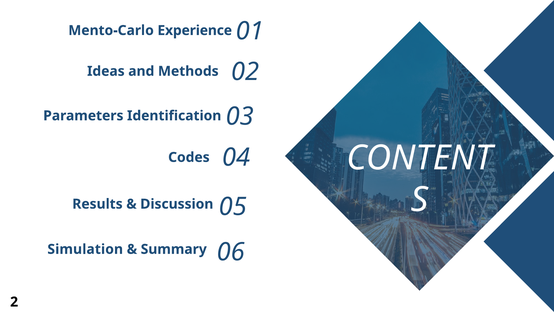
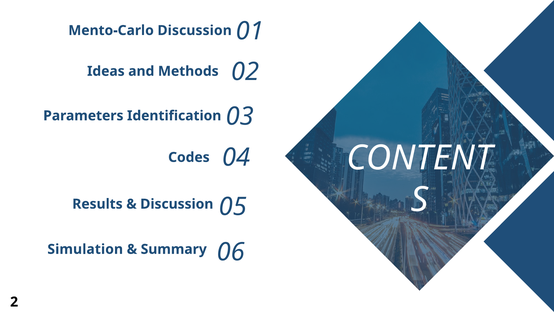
Mento-Carlo Experience: Experience -> Discussion
